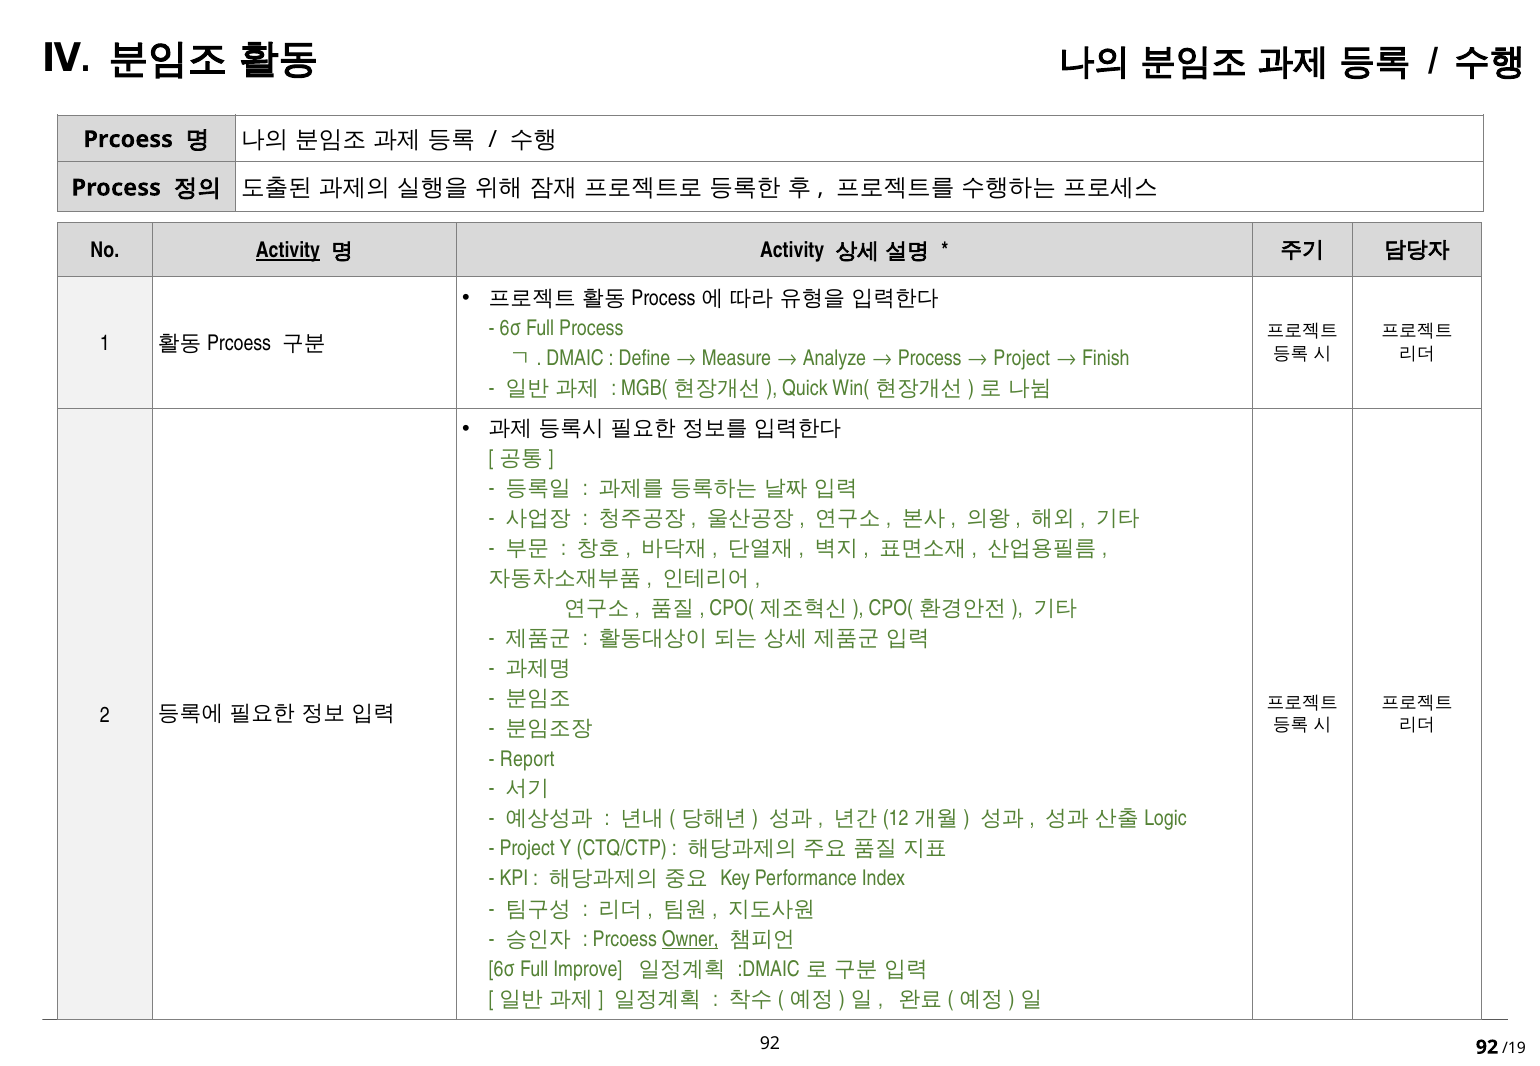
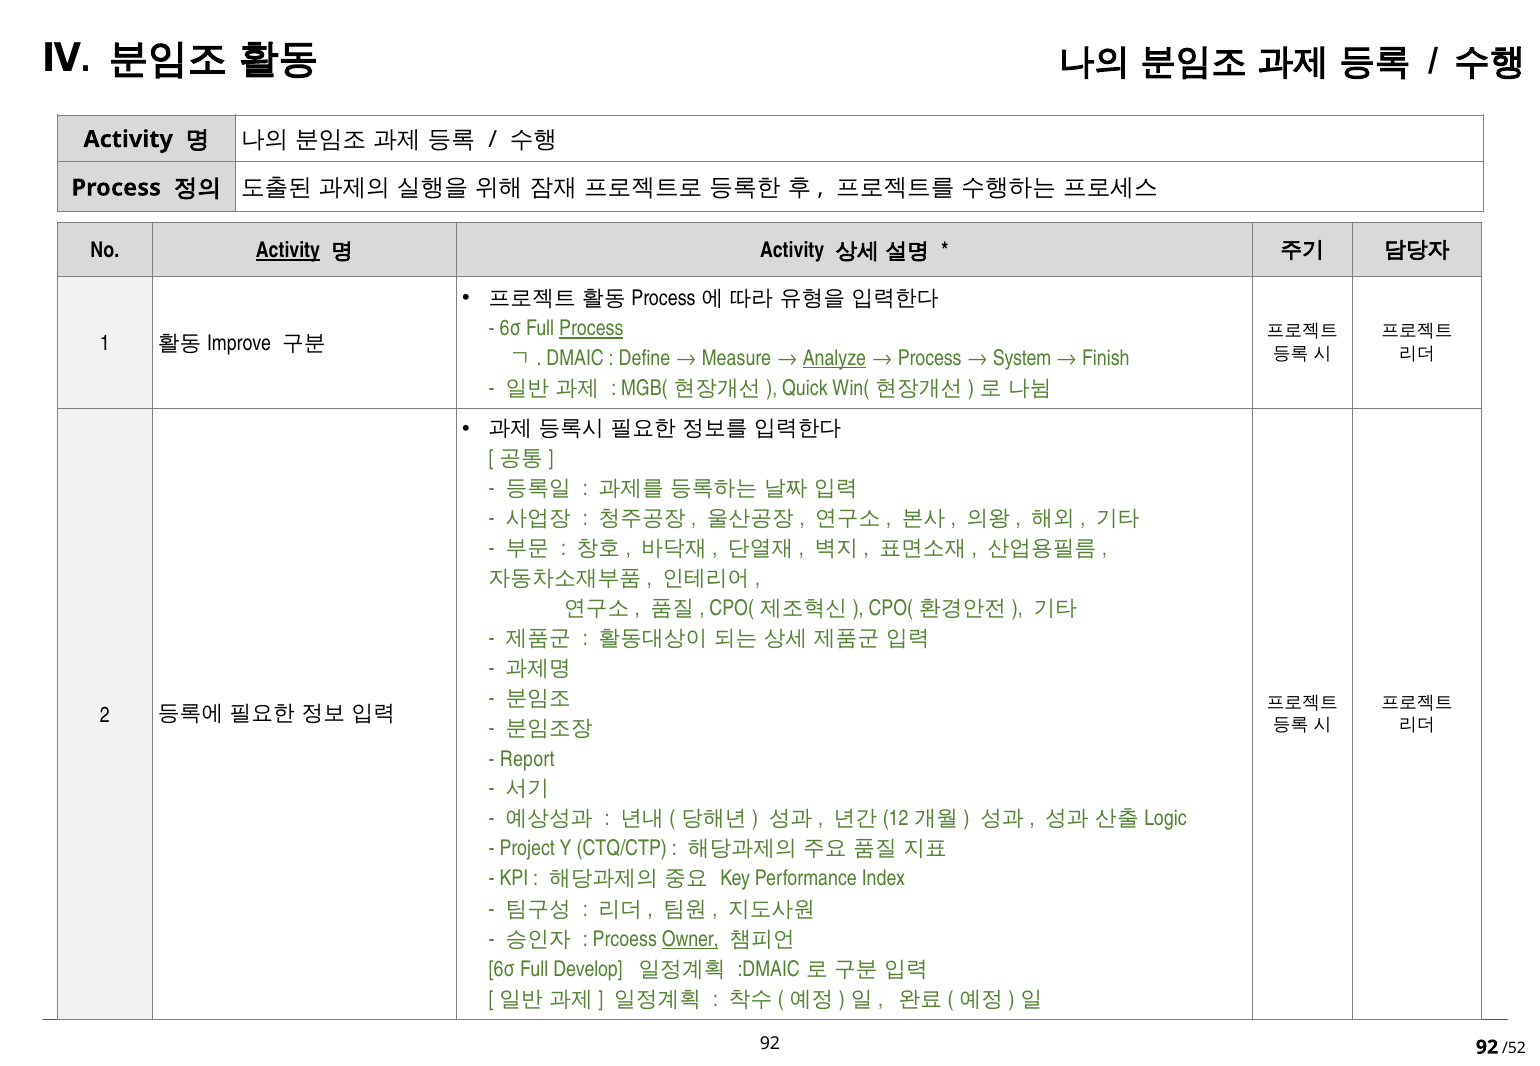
Prcoess at (128, 139): Prcoess -> Activity
Process at (591, 329) underline: none -> present
Prcoess at (239, 344): Prcoess -> Improve
Analyze underline: none -> present
Project at (1022, 358): Project -> System
Improve: Improve -> Develop
/19: /19 -> /52
